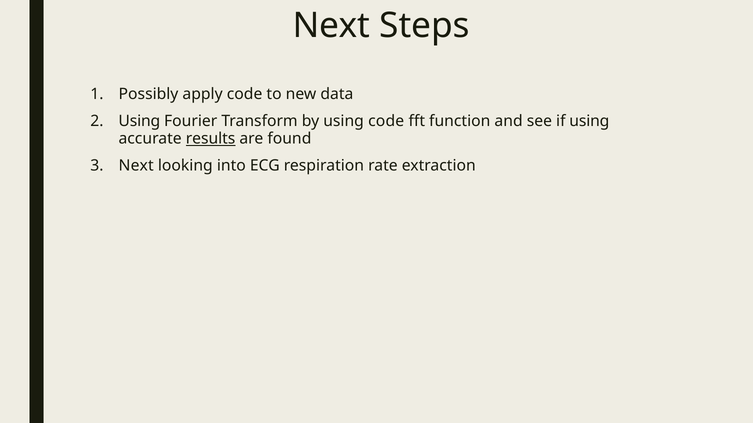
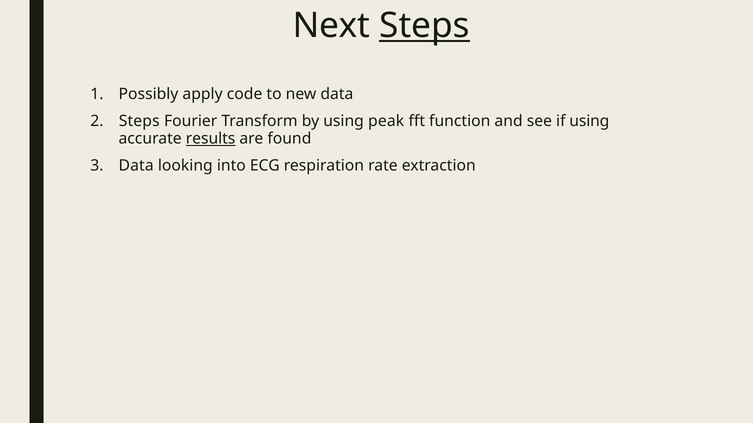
Steps at (424, 26) underline: none -> present
Using at (139, 121): Using -> Steps
using code: code -> peak
Next at (136, 166): Next -> Data
